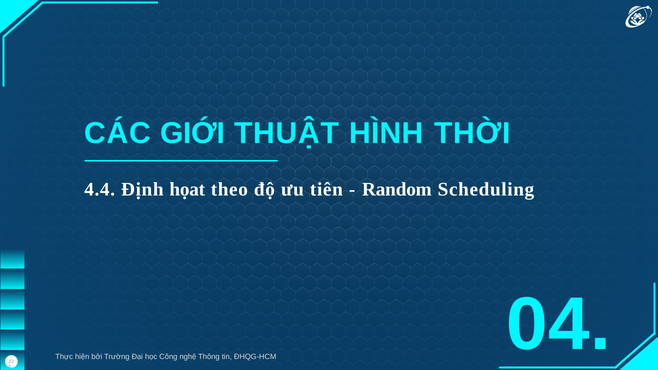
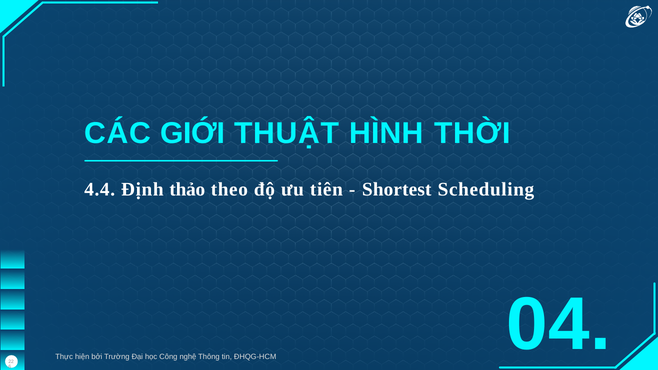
họat: họat -> thảo
Random: Random -> Shortest
